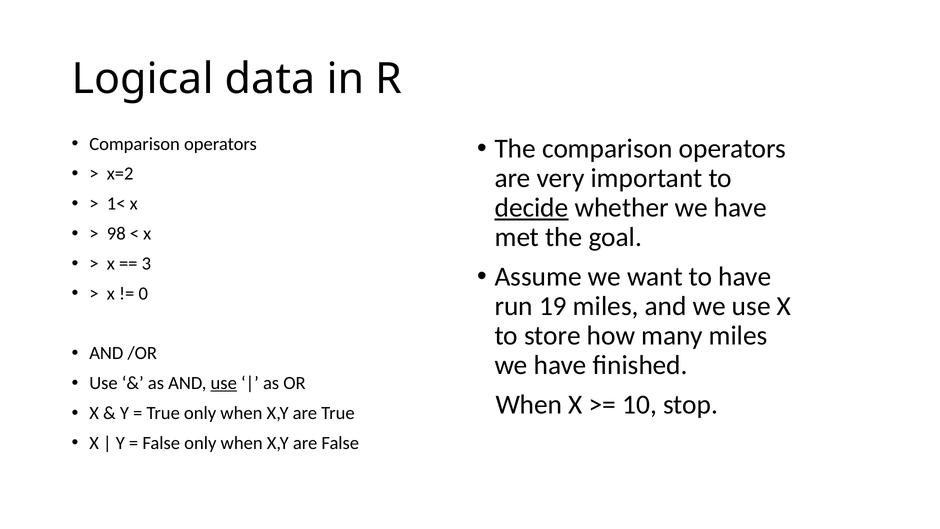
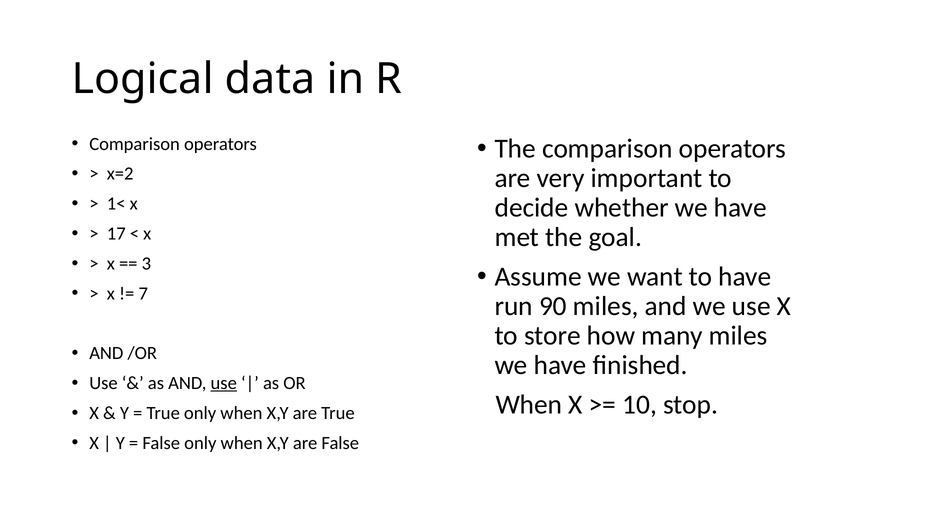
decide underline: present -> none
98: 98 -> 17
0: 0 -> 7
19: 19 -> 90
